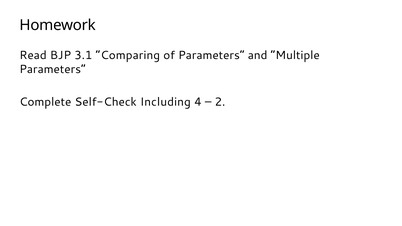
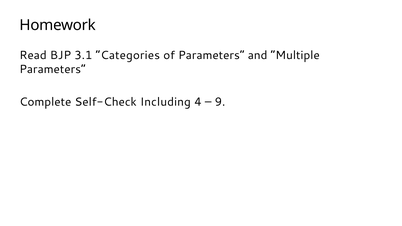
Comparing: Comparing -> Categories
2: 2 -> 9
